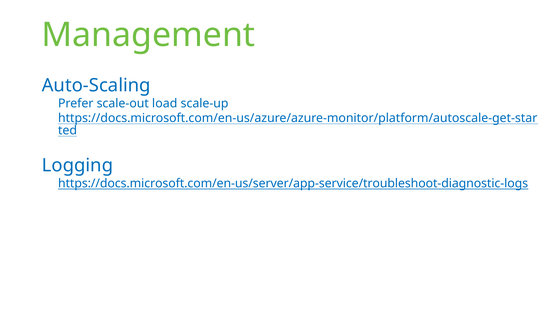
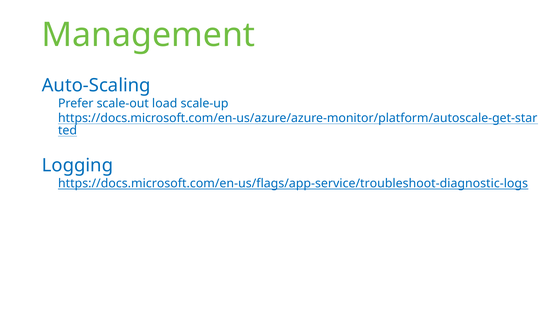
https://docs.microsoft.com/en-us/server/app-service/troubleshoot-diagnostic-logs: https://docs.microsoft.com/en-us/server/app-service/troubleshoot-diagnostic-logs -> https://docs.microsoft.com/en-us/flags/app-service/troubleshoot-diagnostic-logs
